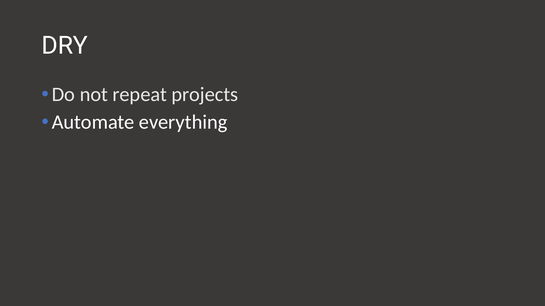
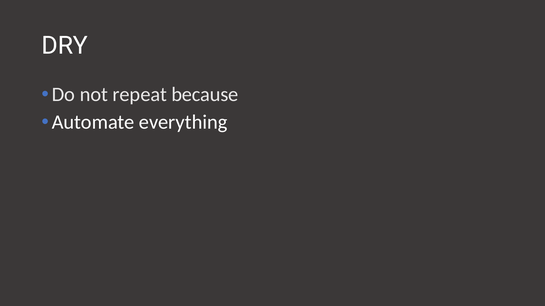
projects: projects -> because
